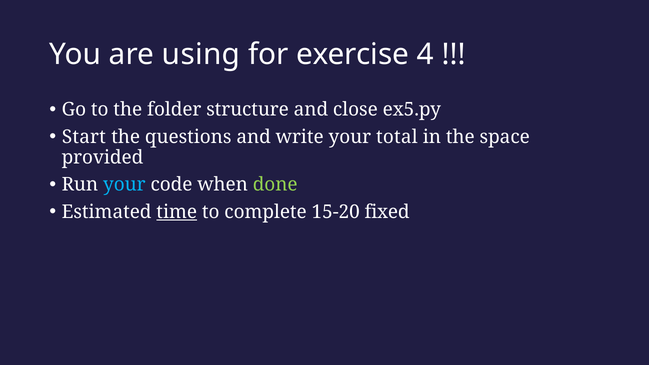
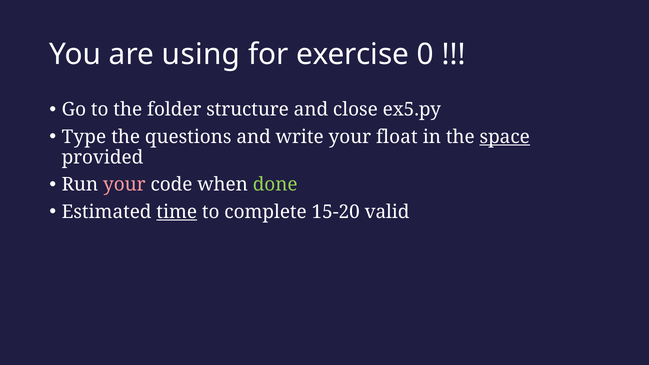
4: 4 -> 0
Start: Start -> Type
total: total -> float
space underline: none -> present
your at (124, 185) colour: light blue -> pink
fixed: fixed -> valid
